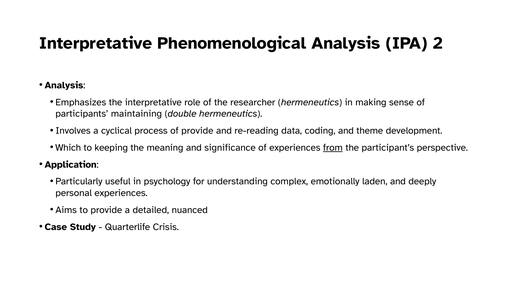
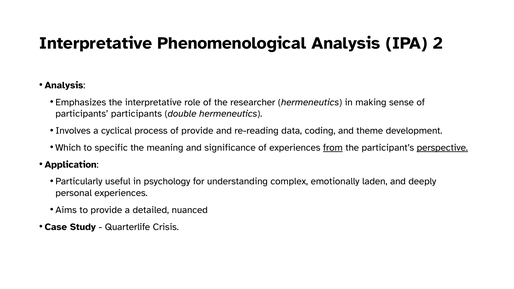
participants maintaining: maintaining -> participants
keeping: keeping -> specific
perspective underline: none -> present
